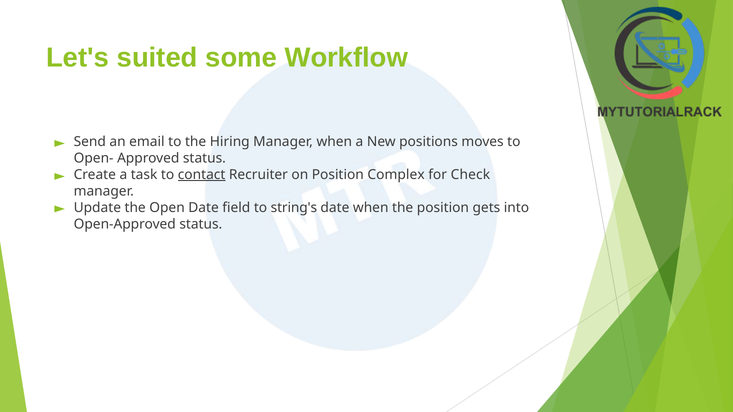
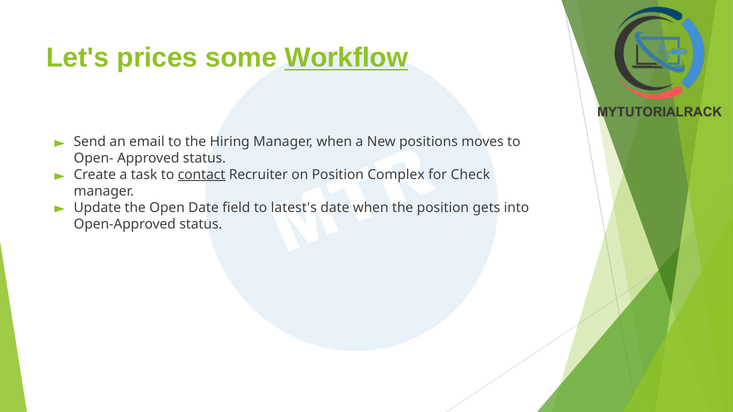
suited: suited -> prices
Workflow underline: none -> present
string's: string's -> latest's
